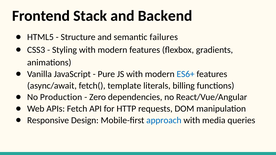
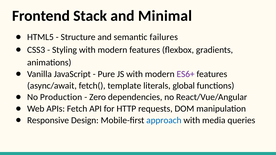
Backend: Backend -> Minimal
ES6+ colour: blue -> purple
billing: billing -> global
